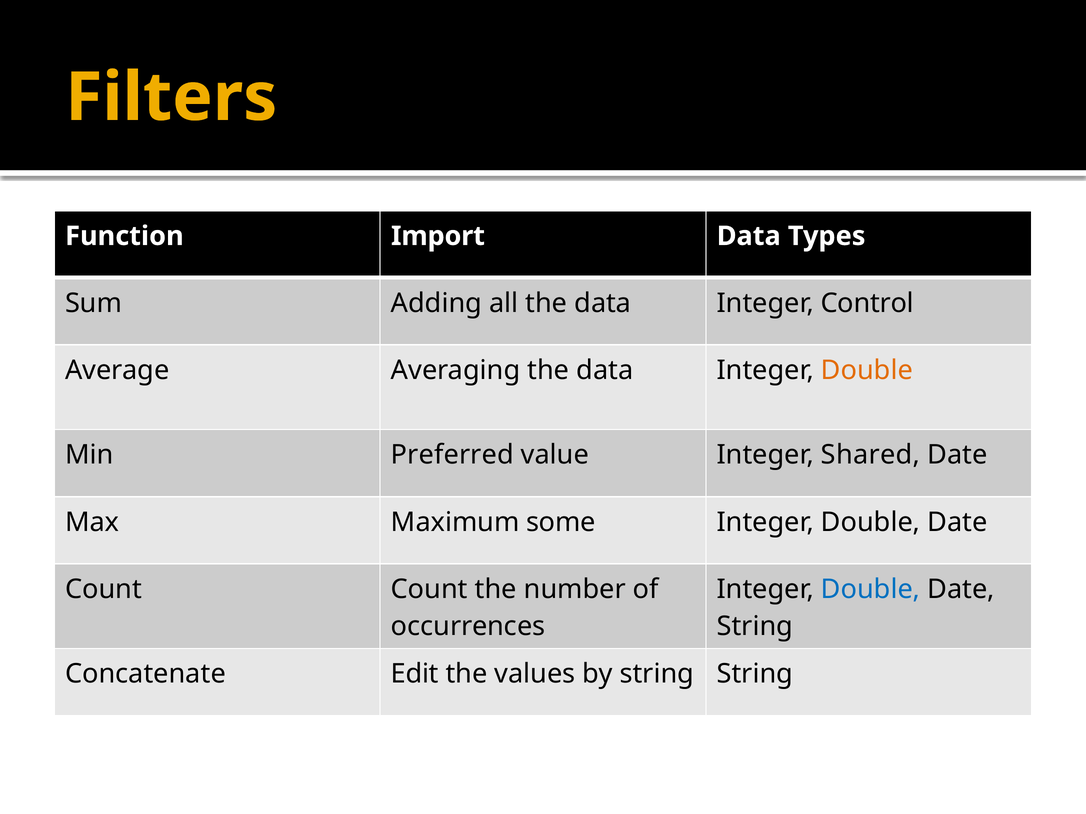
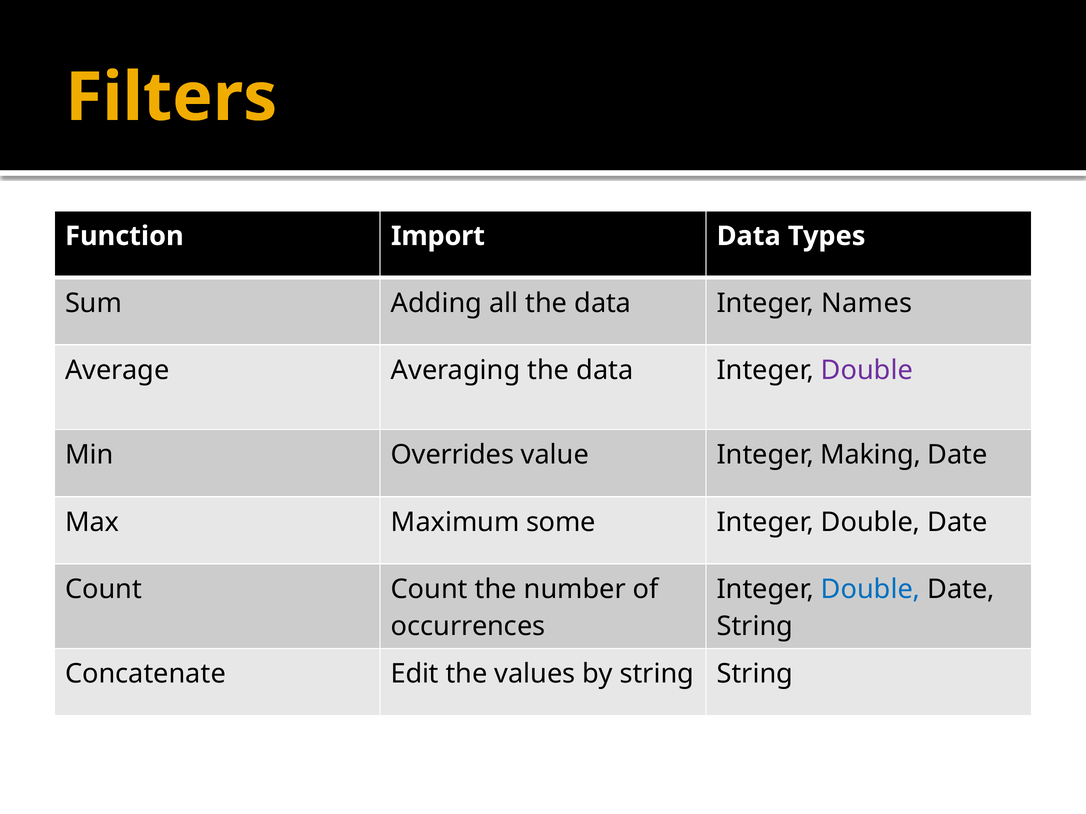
Control: Control -> Names
Double at (867, 370) colour: orange -> purple
Preferred: Preferred -> Overrides
Shared: Shared -> Making
